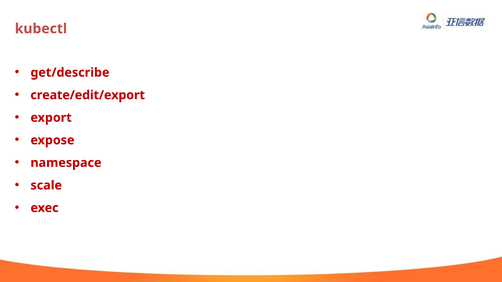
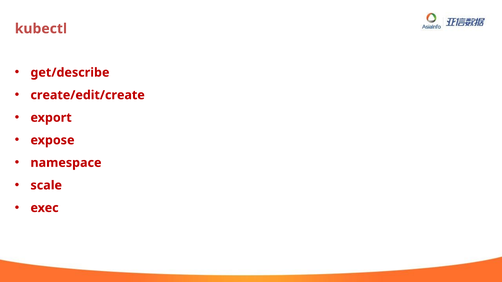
create/edit/export: create/edit/export -> create/edit/create
